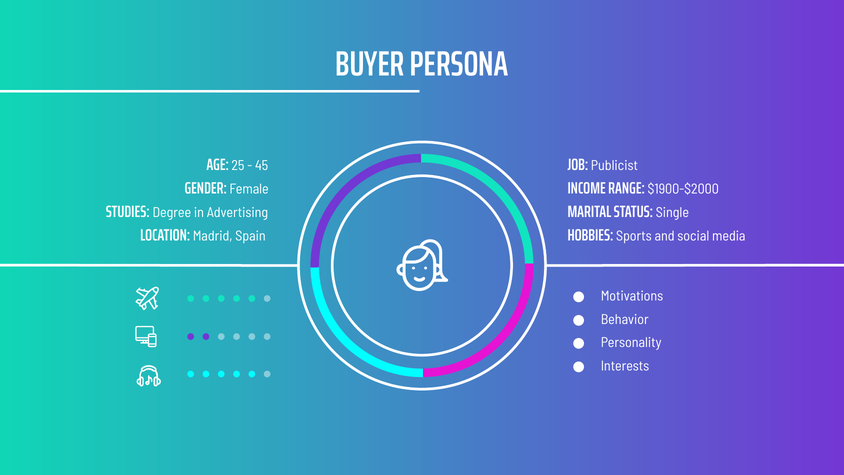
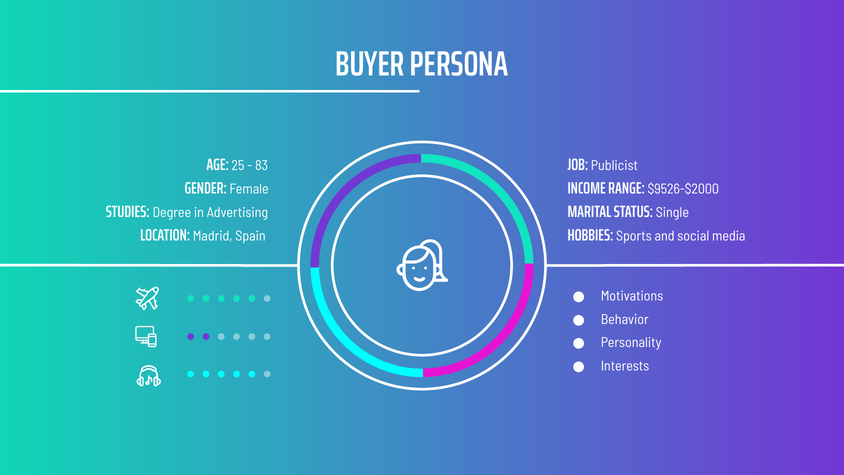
45: 45 -> 83
$1900-$2000: $1900-$2000 -> $9526-$2000
